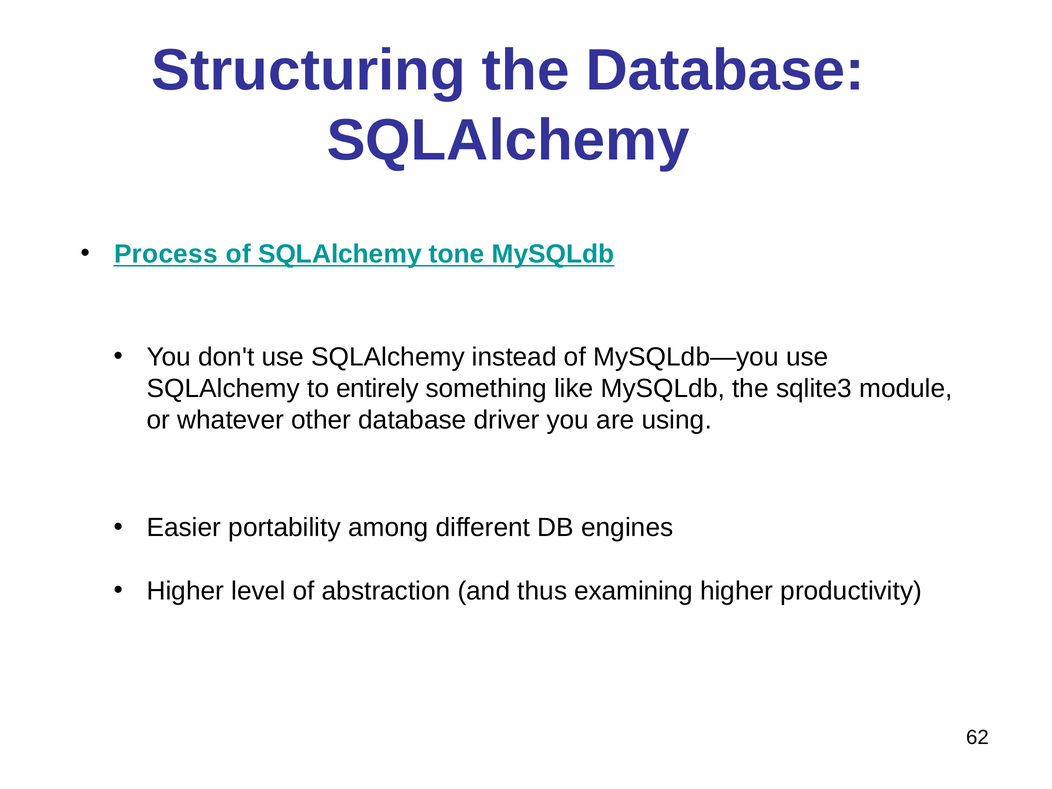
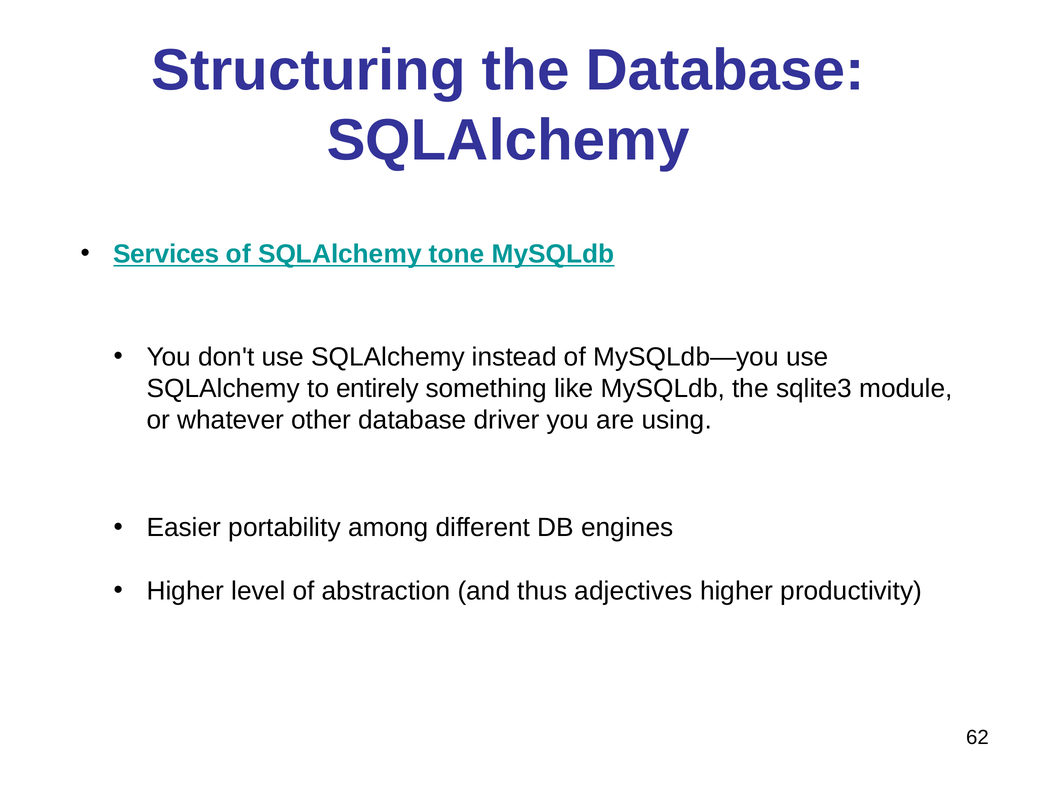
Process: Process -> Services
examining: examining -> adjectives
